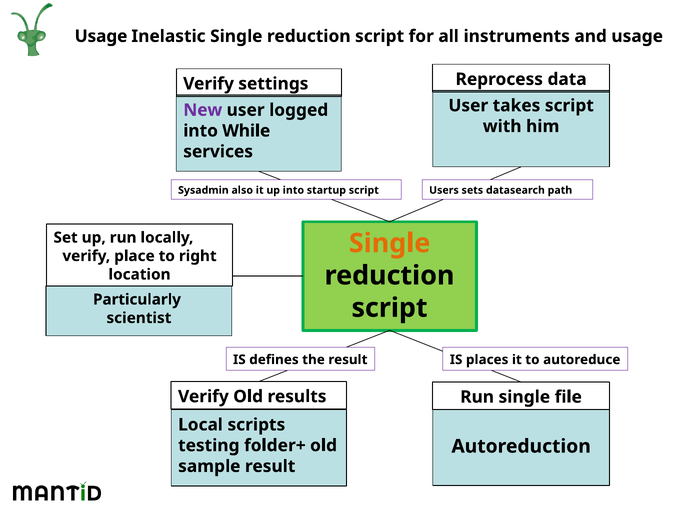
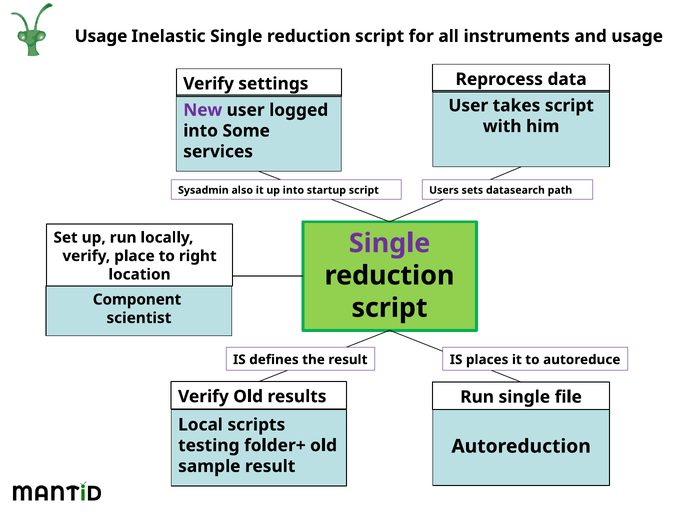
While: While -> Some
Single at (390, 244) colour: orange -> purple
Particularly: Particularly -> Component
